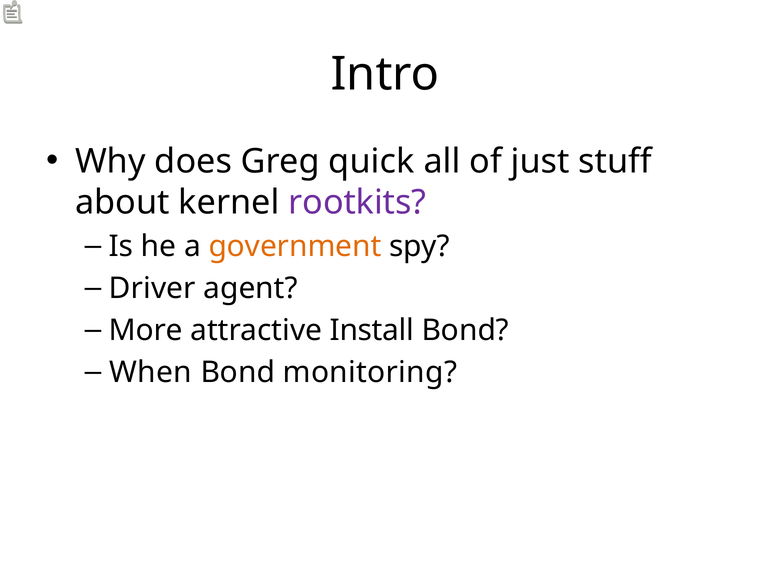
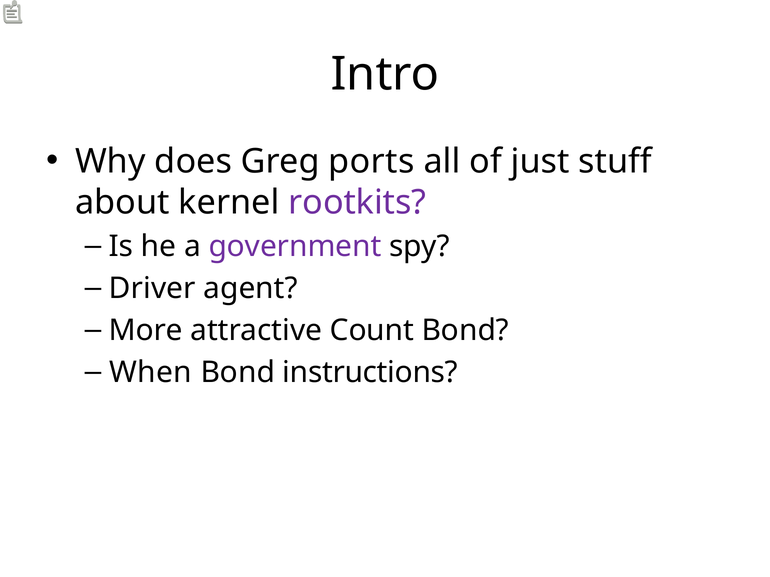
quick: quick -> ports
government colour: orange -> purple
Install: Install -> Count
monitoring: monitoring -> instructions
